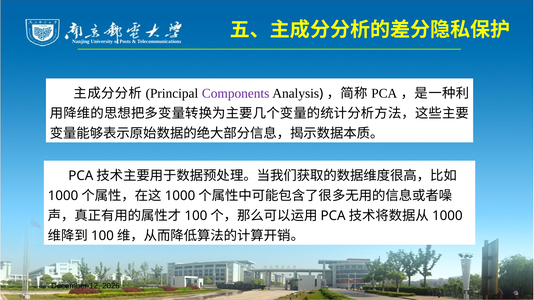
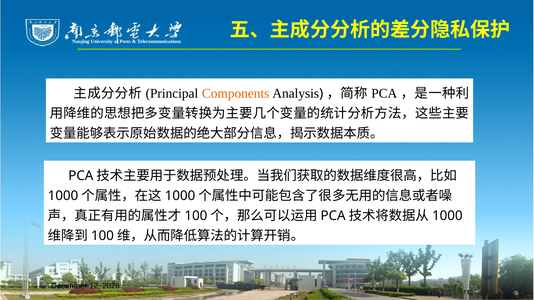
Components colour: purple -> orange
